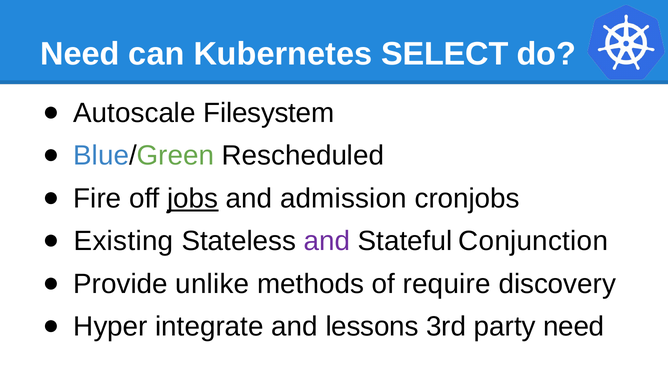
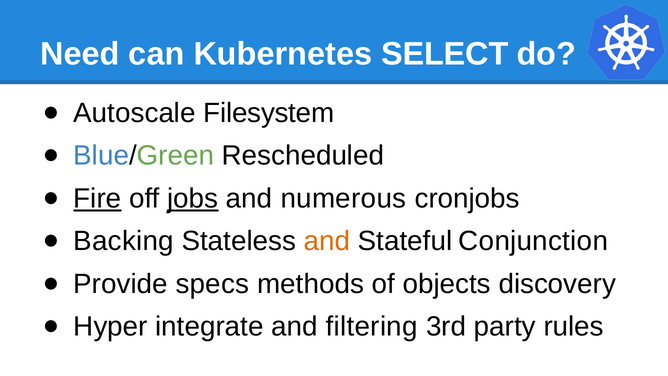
Fire underline: none -> present
admission: admission -> numerous
Existing: Existing -> Backing
and at (327, 241) colour: purple -> orange
unlike: unlike -> specs
require: require -> objects
lessons: lessons -> filtering
party need: need -> rules
